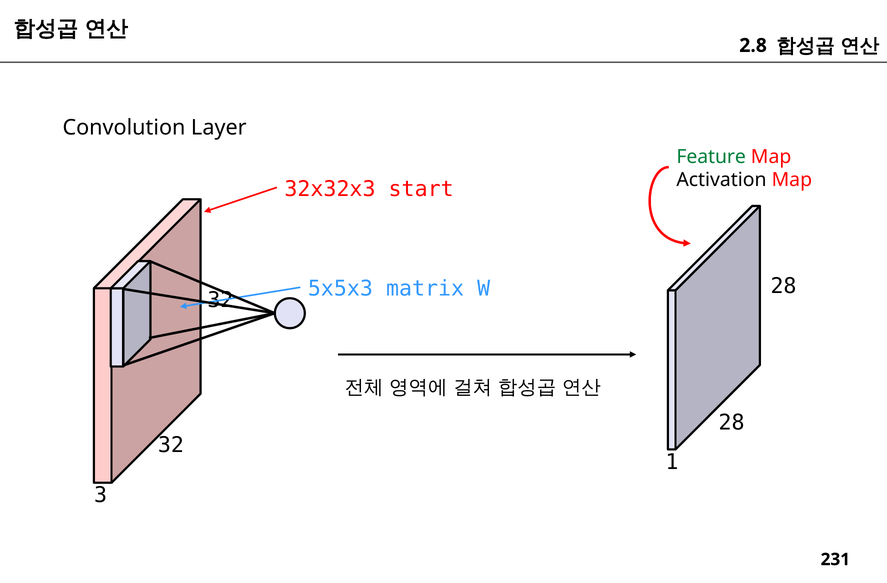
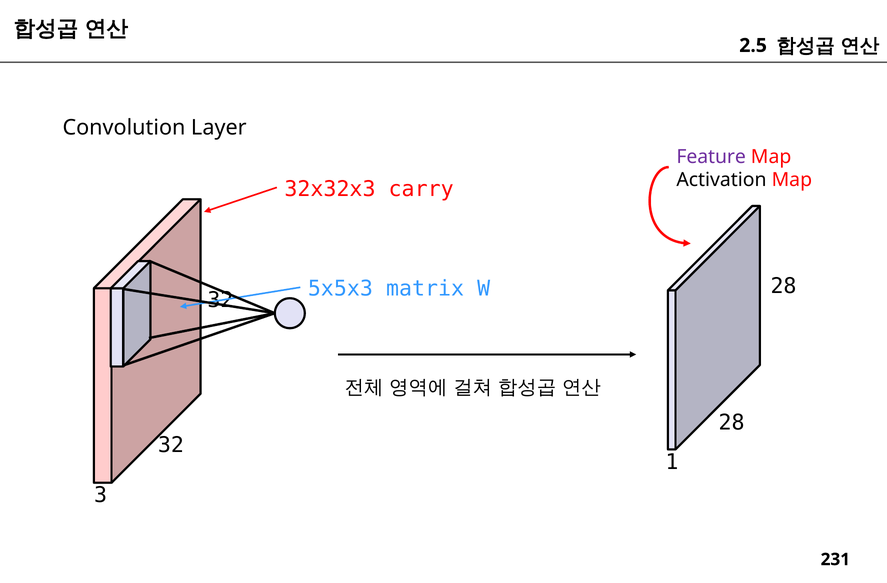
2.8: 2.8 -> 2.5
Feature colour: green -> purple
start: start -> carry
